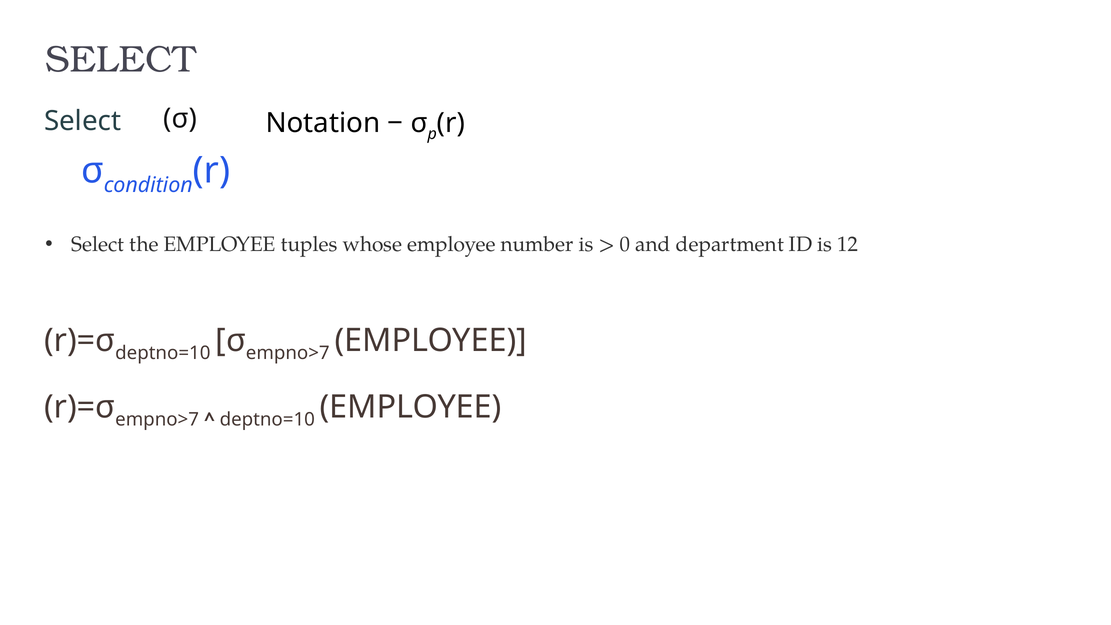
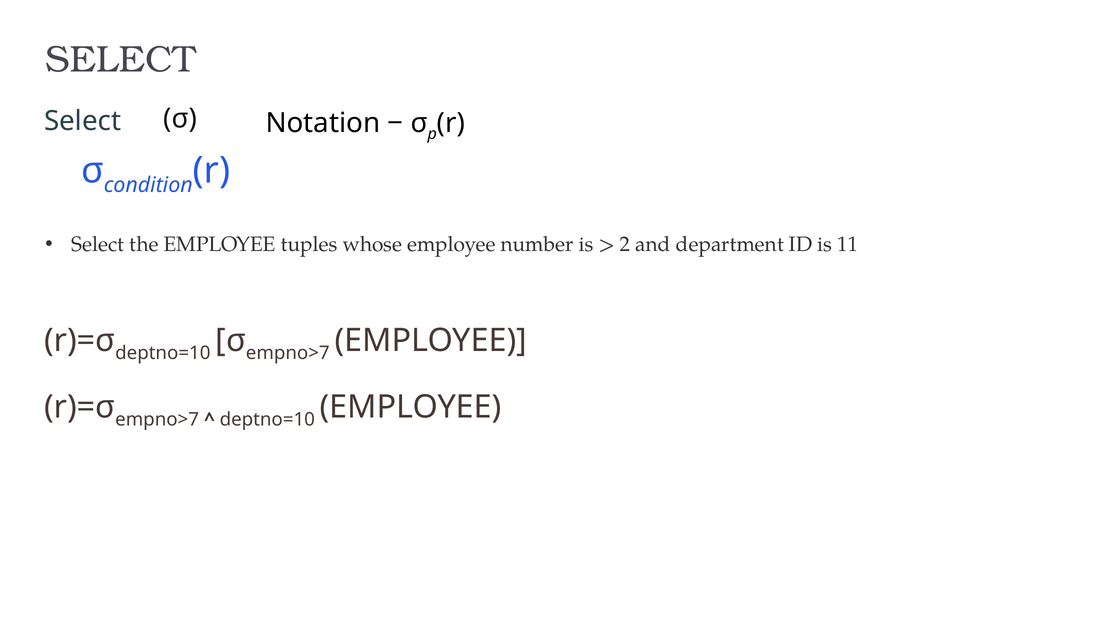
0: 0 -> 2
12: 12 -> 11
